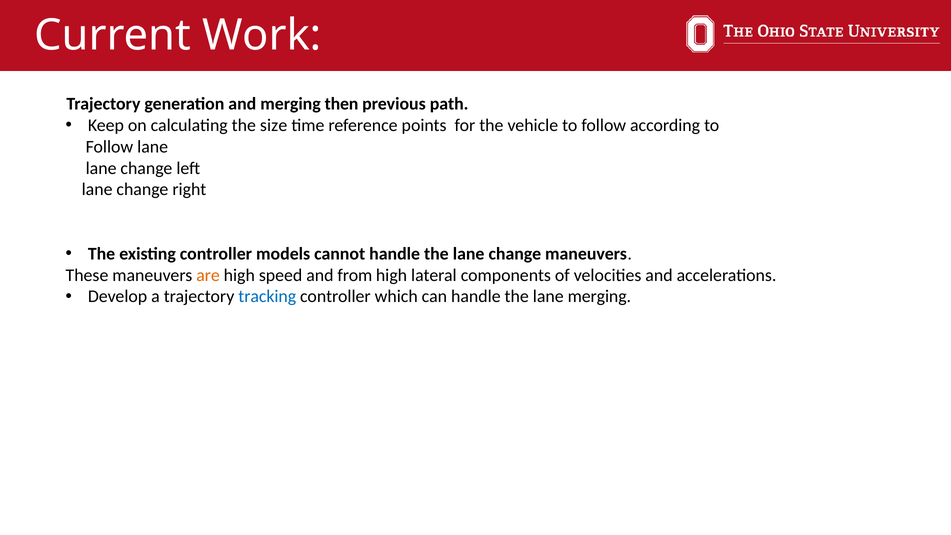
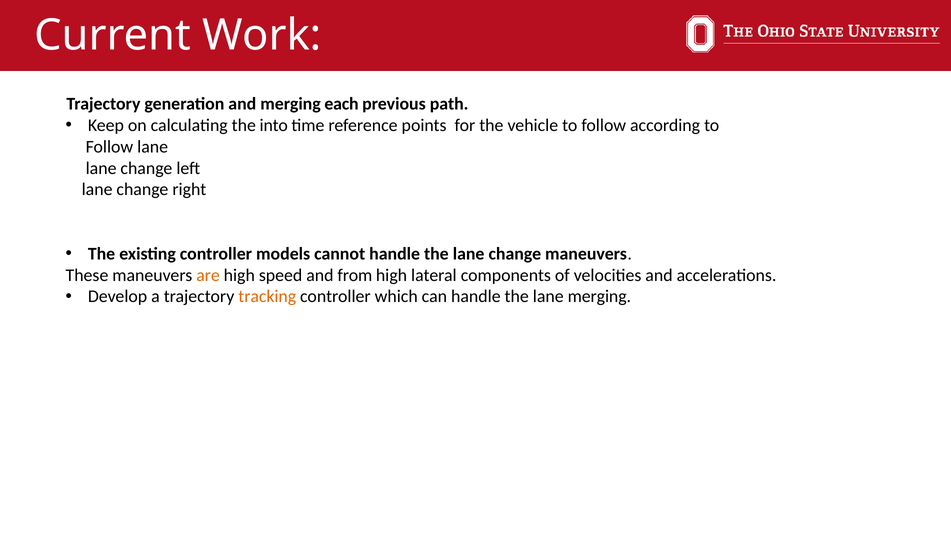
then: then -> each
size: size -> into
tracking colour: blue -> orange
